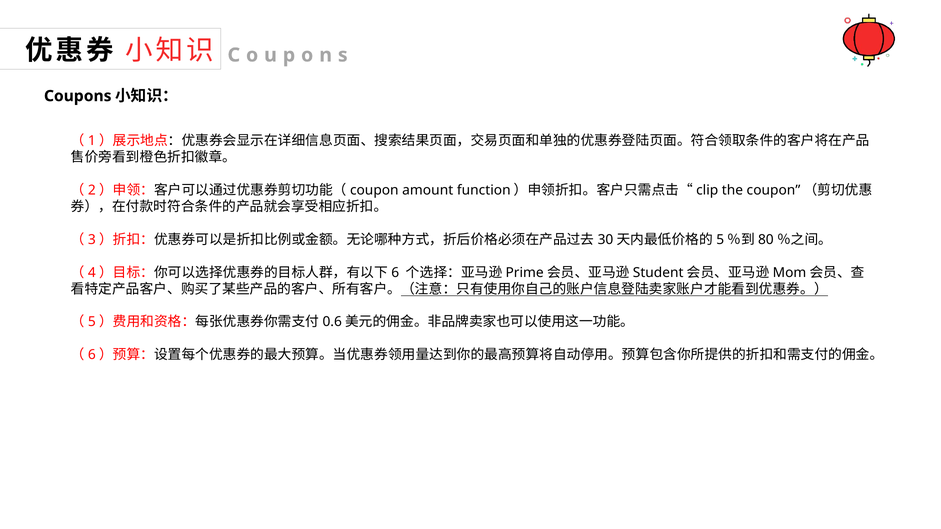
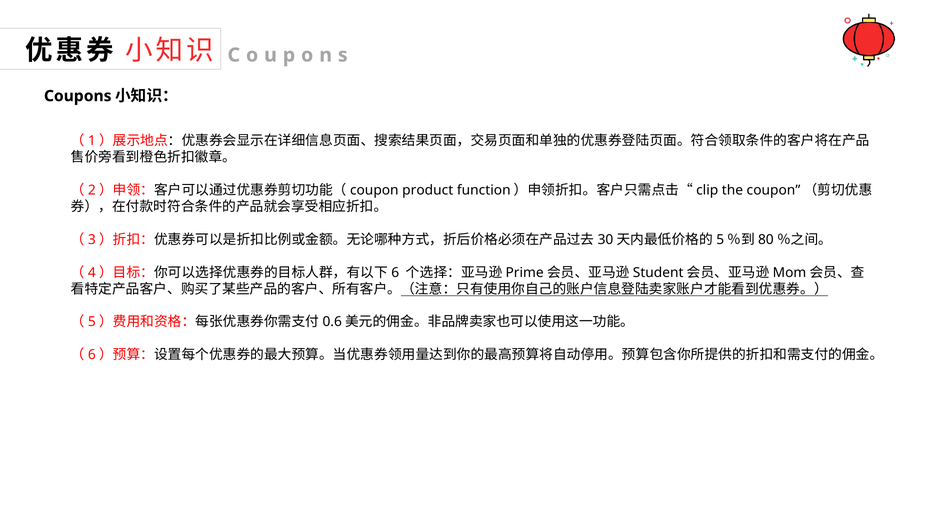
amount: amount -> product
